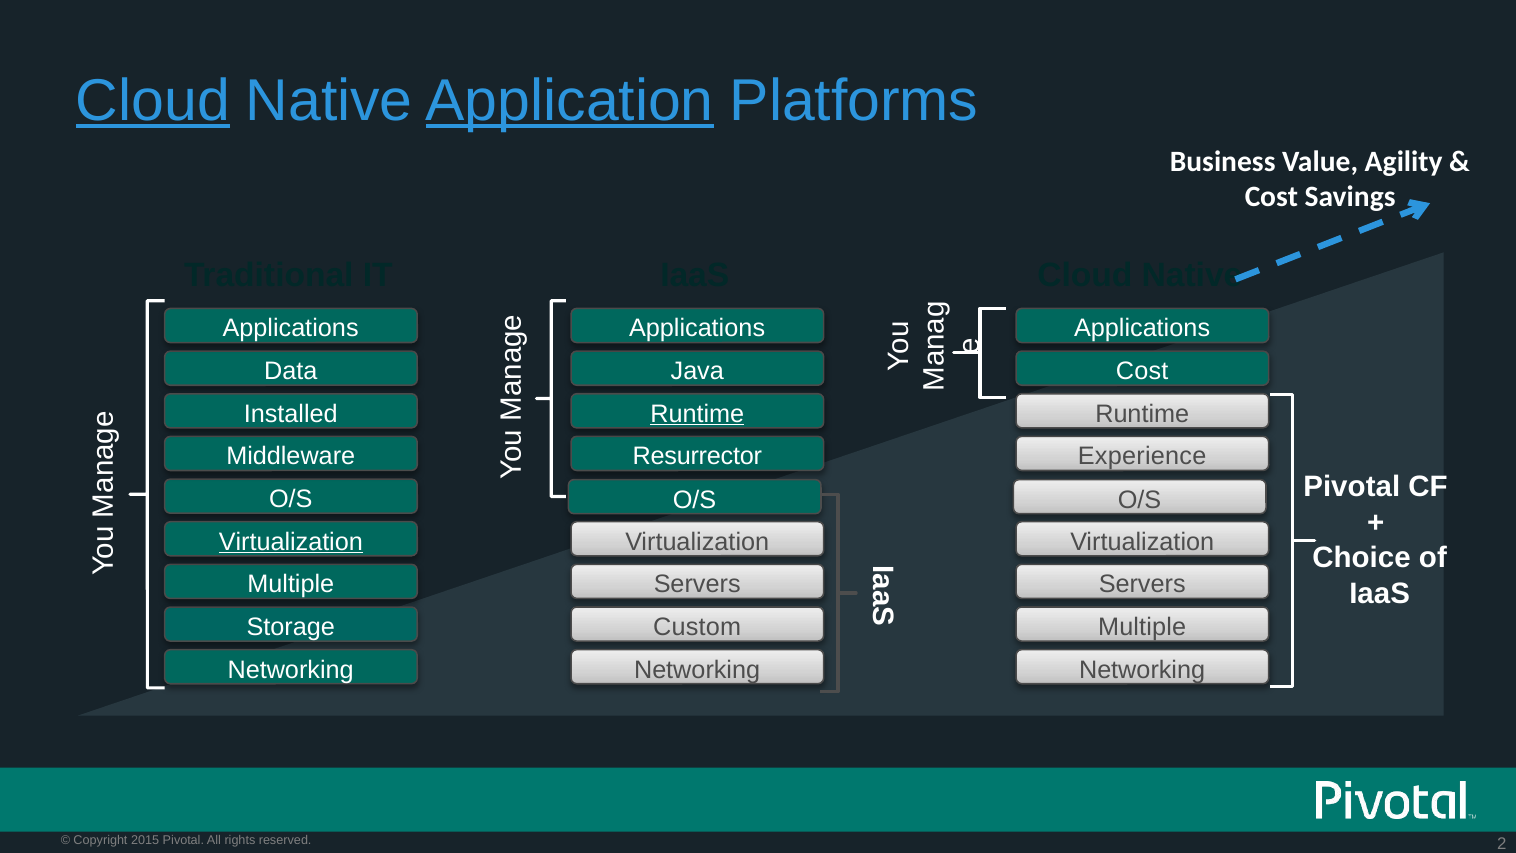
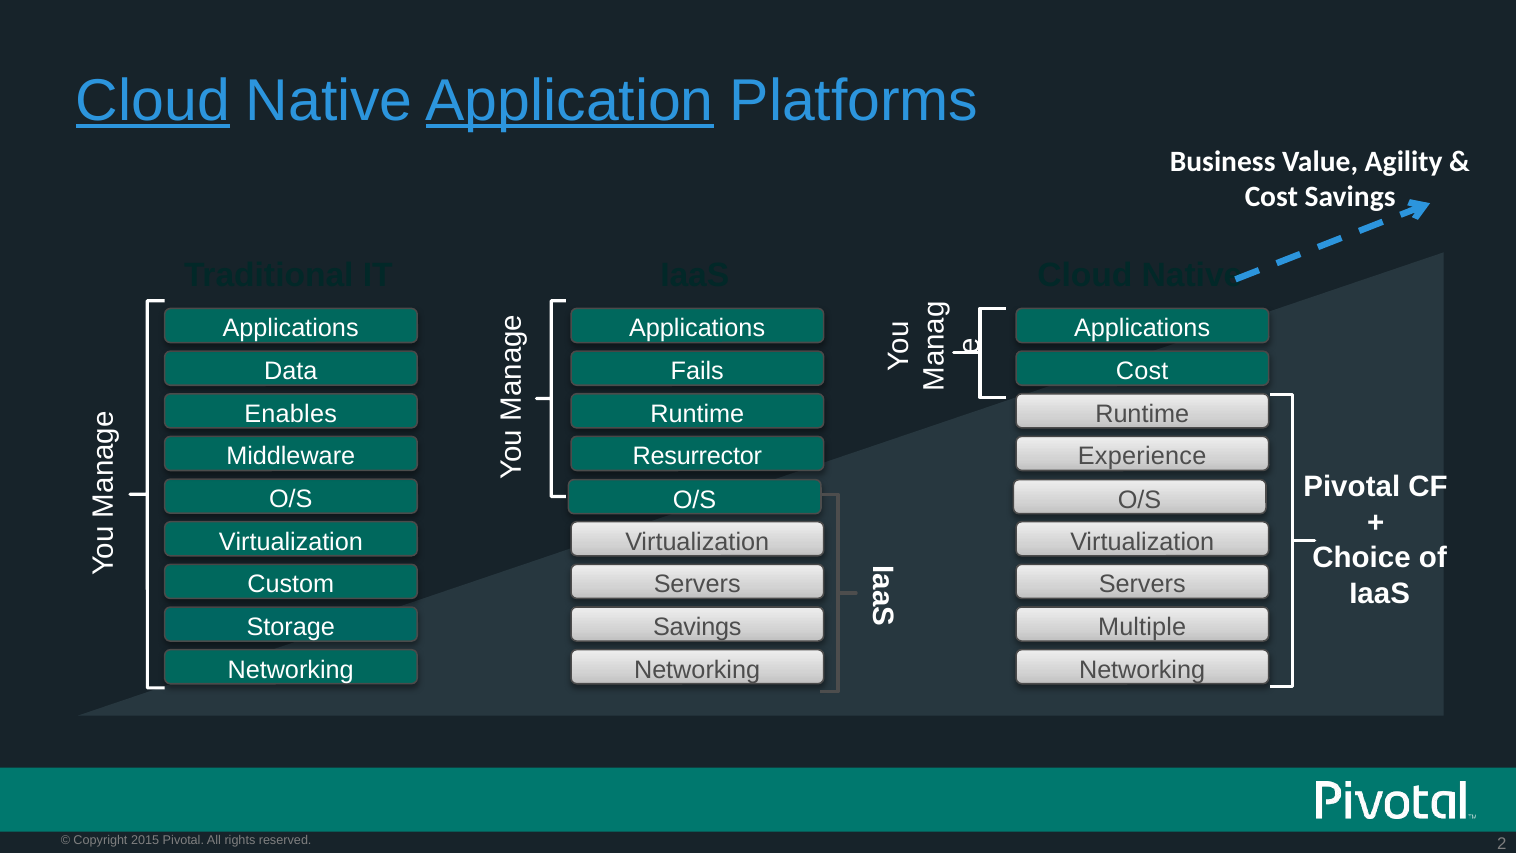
Java: Java -> Fails
Installed: Installed -> Enables
Runtime at (697, 414) underline: present -> none
Virtualization at (291, 542) underline: present -> none
Multiple at (291, 584): Multiple -> Custom
Custom at (697, 627): Custom -> Savings
